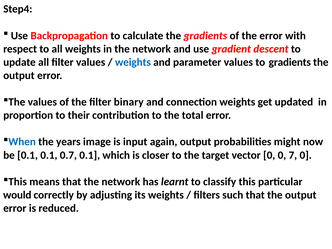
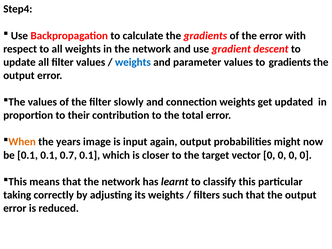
binary: binary -> slowly
When colour: blue -> orange
vector 0 0 7: 7 -> 0
would: would -> taking
